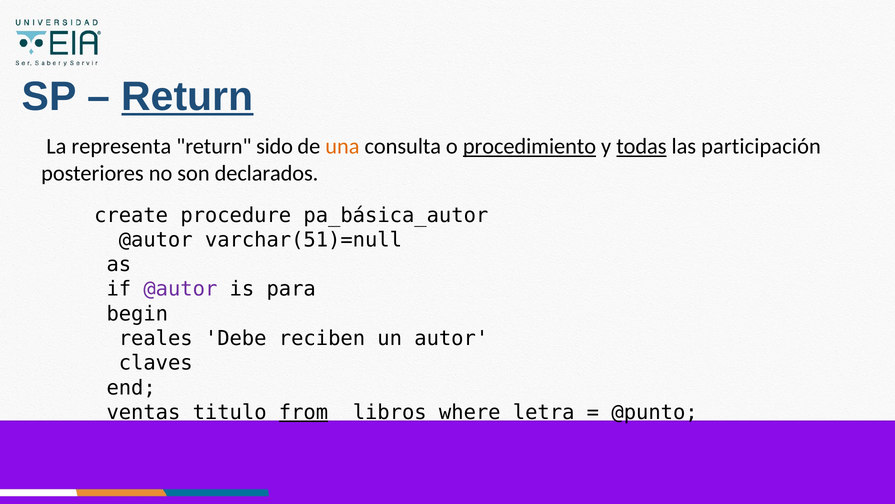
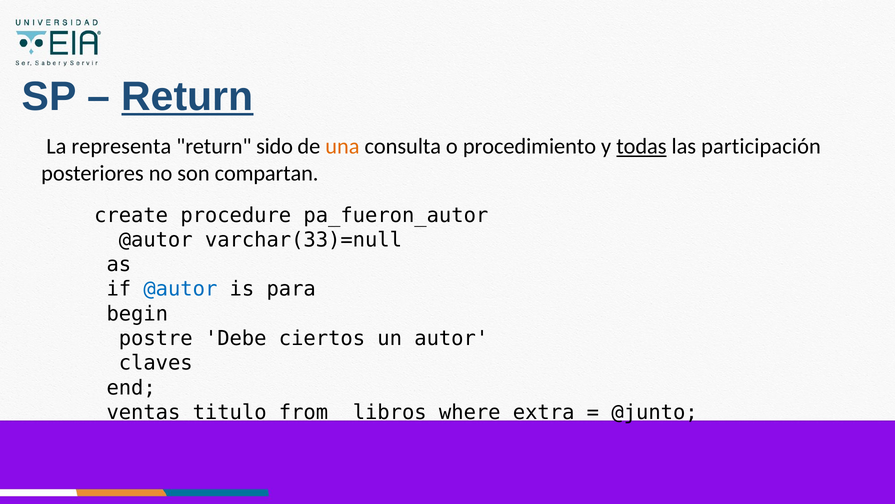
procedimiento underline: present -> none
declarados: declarados -> compartan
pa_básica_autor: pa_básica_autor -> pa_fueron_autor
varchar(51)=null: varchar(51)=null -> varchar(33)=null
@autor at (180, 289) colour: purple -> blue
reales: reales -> postre
reciben: reciben -> ciertos
from underline: present -> none
letra: letra -> extra
@punto: @punto -> @junto
